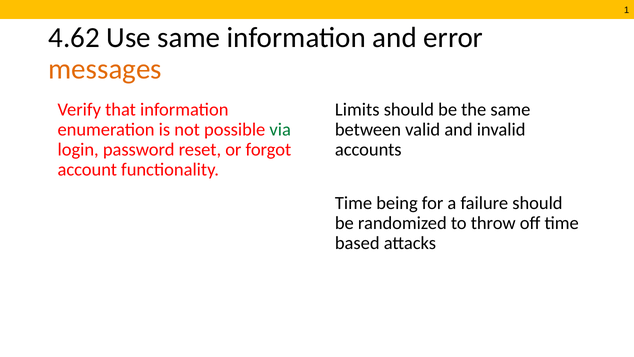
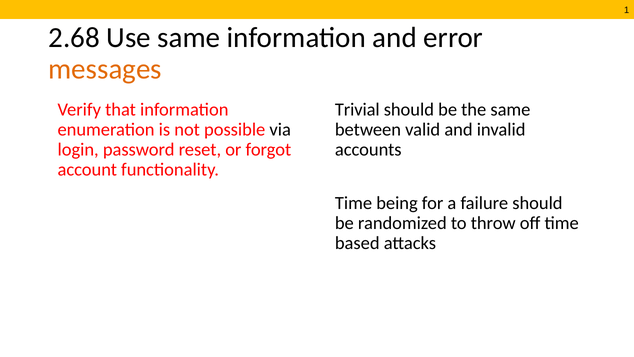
4.62: 4.62 -> 2.68
Limits: Limits -> Trivial
via colour: green -> black
